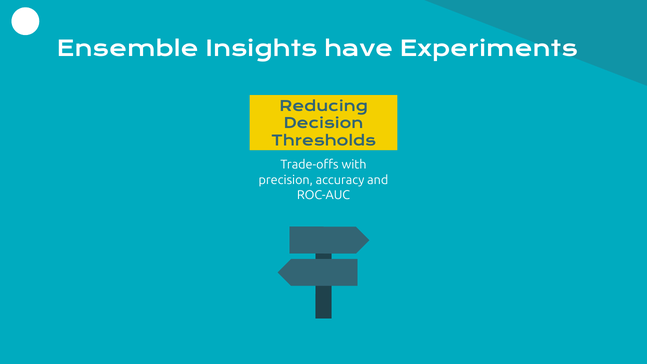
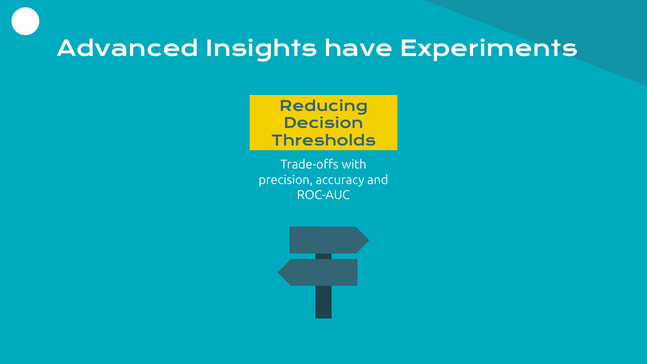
Ensemble: Ensemble -> Advanced
